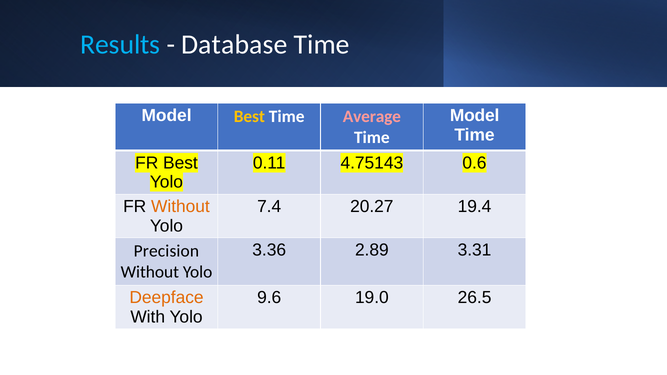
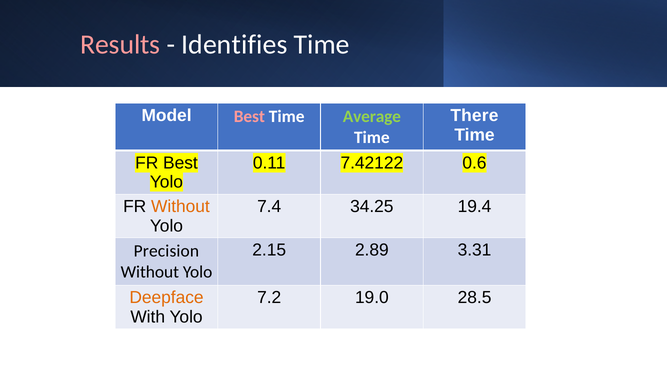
Results colour: light blue -> pink
Database: Database -> Identifies
Best at (249, 116) colour: yellow -> pink
Average colour: pink -> light green
Model at (475, 116): Model -> There
4.75143: 4.75143 -> 7.42122
20.27: 20.27 -> 34.25
3.36: 3.36 -> 2.15
9.6: 9.6 -> 7.2
26.5: 26.5 -> 28.5
